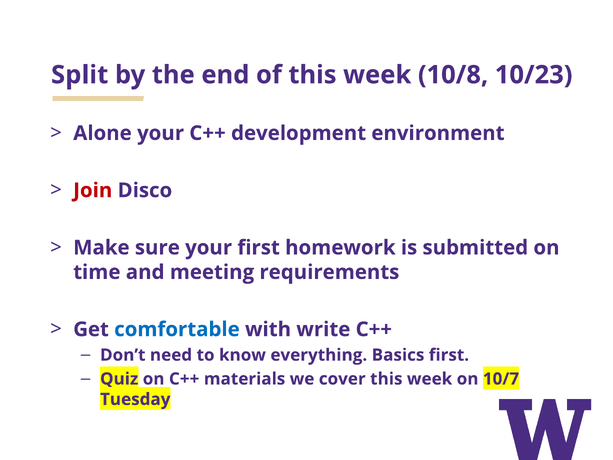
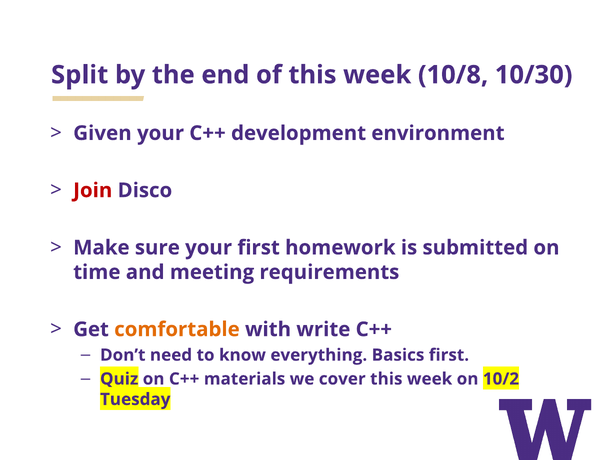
10/23: 10/23 -> 10/30
Alone: Alone -> Given
comfortable colour: blue -> orange
10/7: 10/7 -> 10/2
